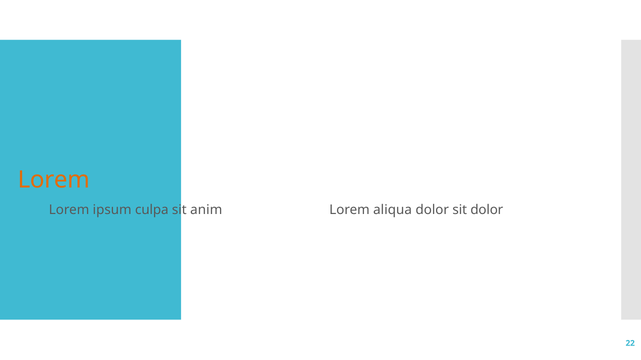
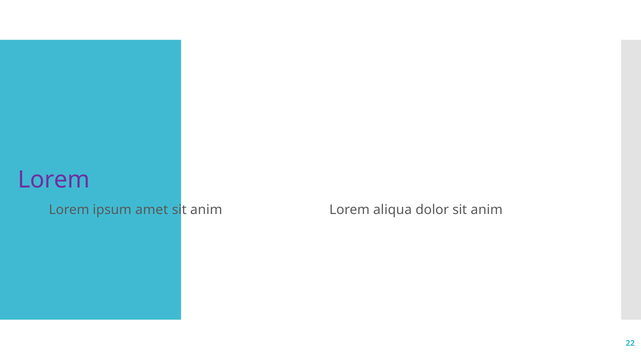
Lorem at (54, 180) colour: orange -> purple
culpa: culpa -> amet
dolor sit dolor: dolor -> anim
